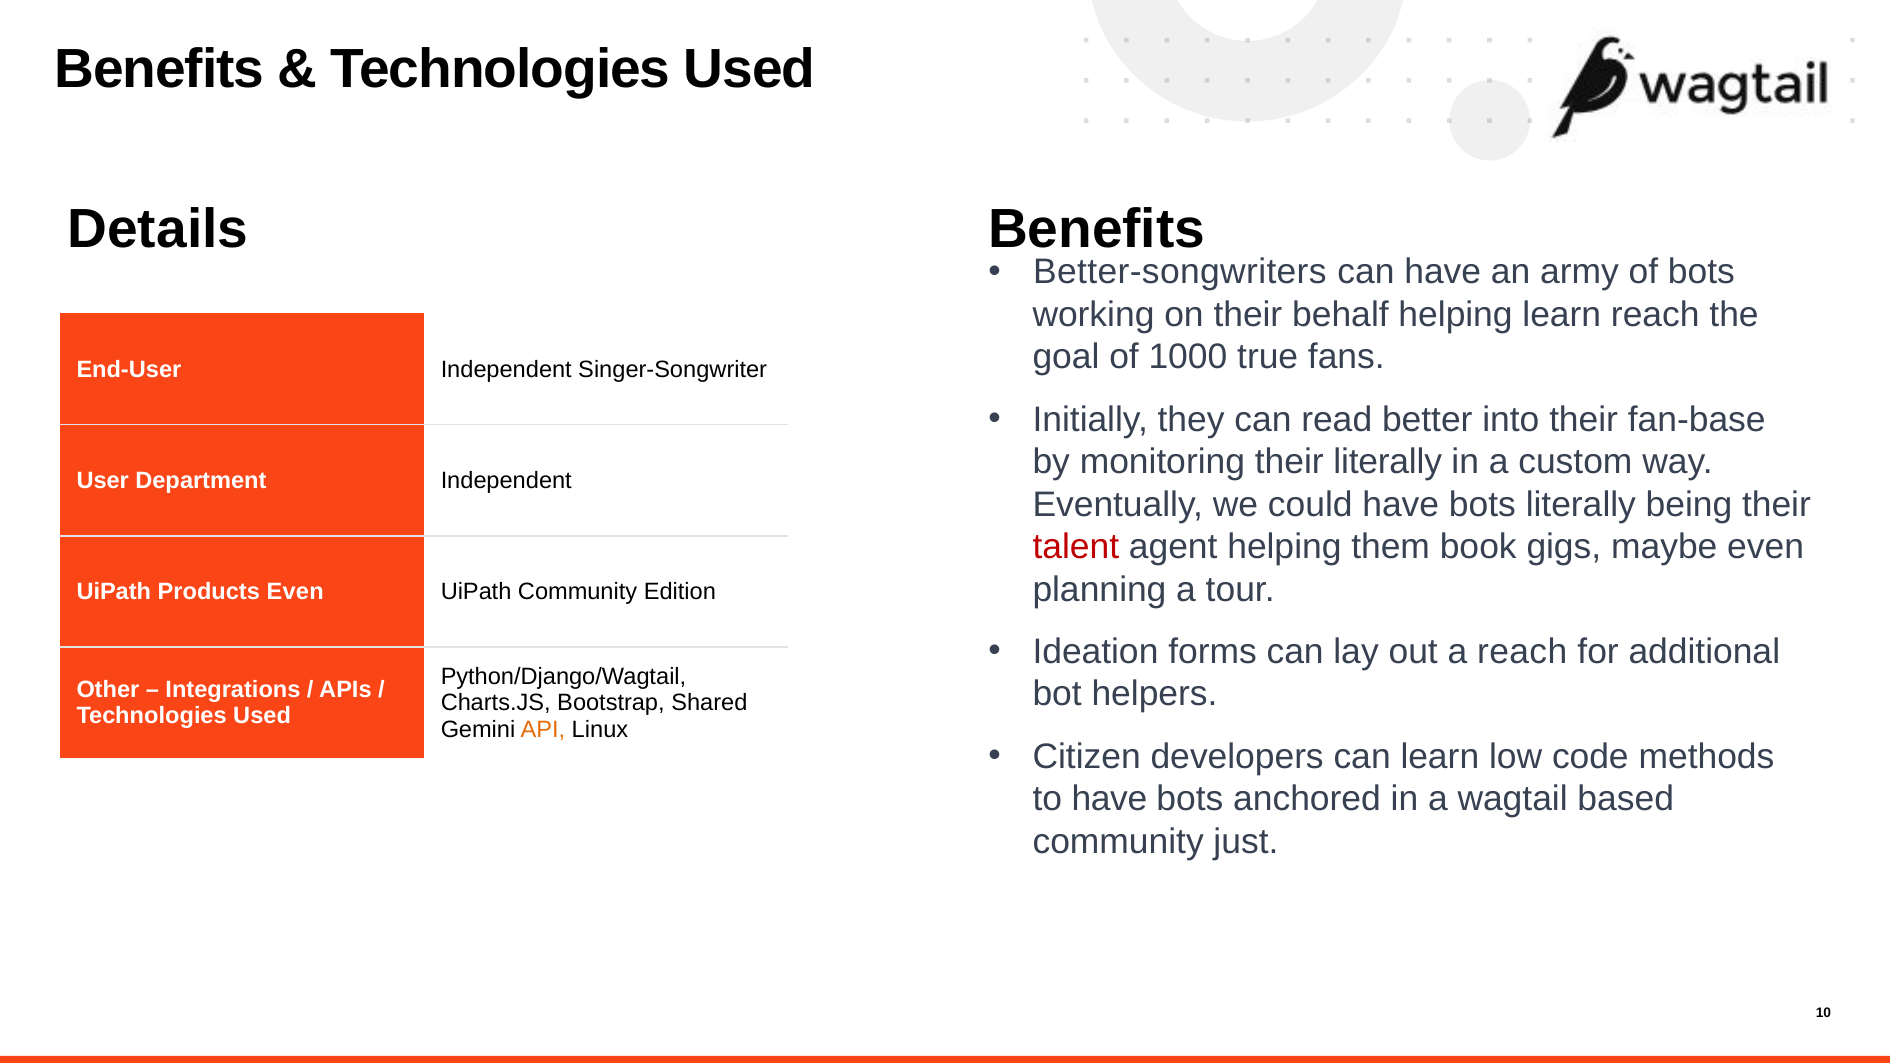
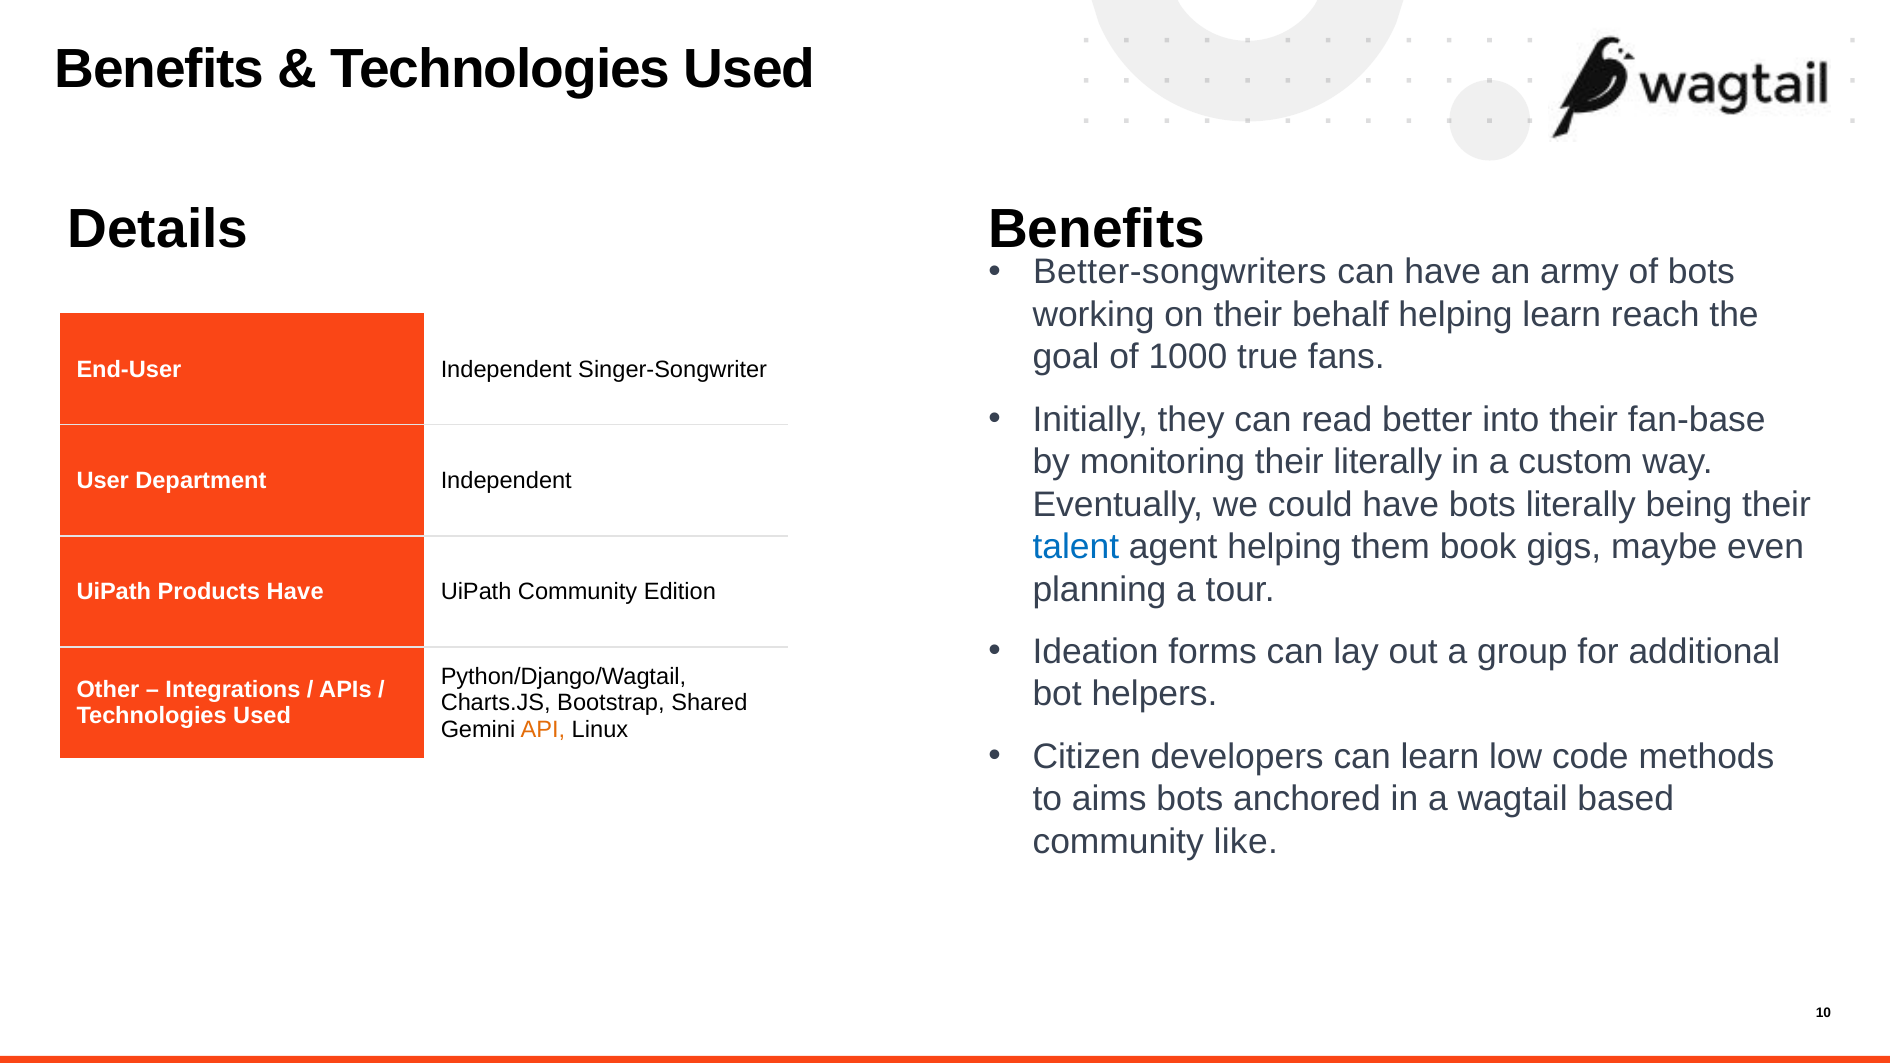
talent colour: red -> blue
Products Even: Even -> Have
a reach: reach -> group
to have: have -> aims
just: just -> like
